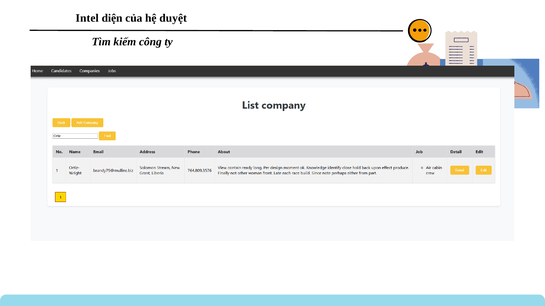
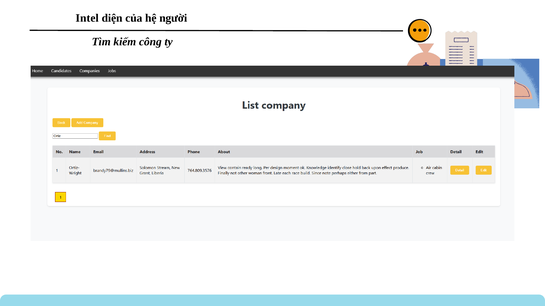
duyệt: duyệt -> người
